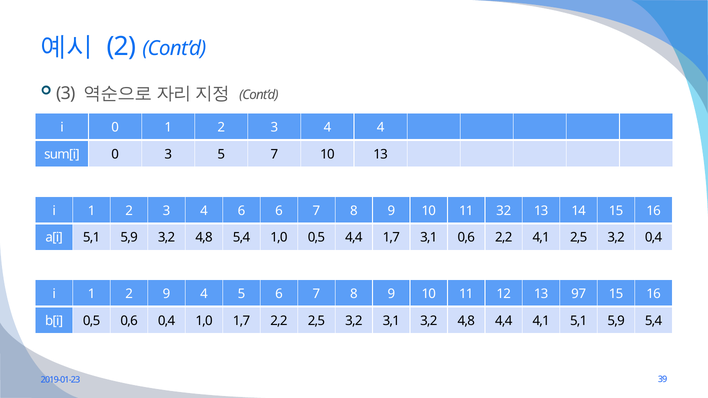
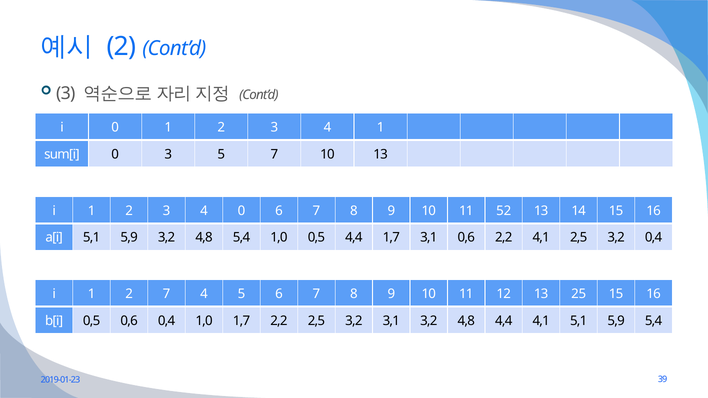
4 4: 4 -> 1
4 6: 6 -> 0
32: 32 -> 52
2 9: 9 -> 7
97: 97 -> 25
